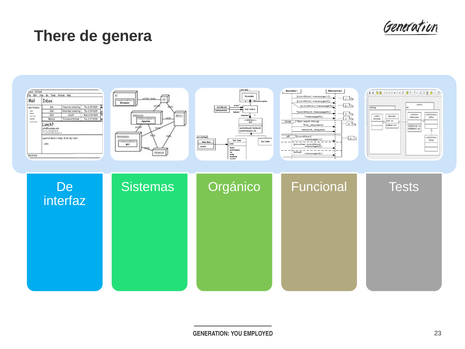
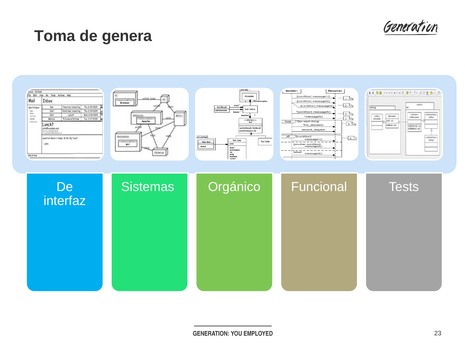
There: There -> Toma
